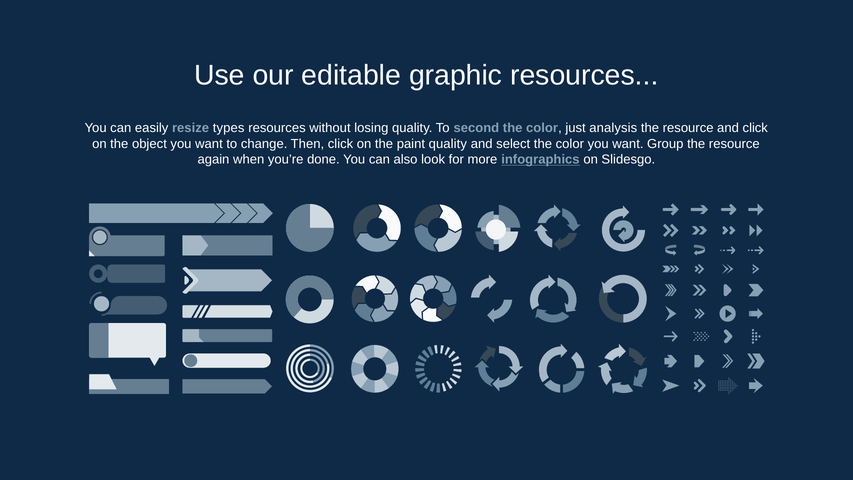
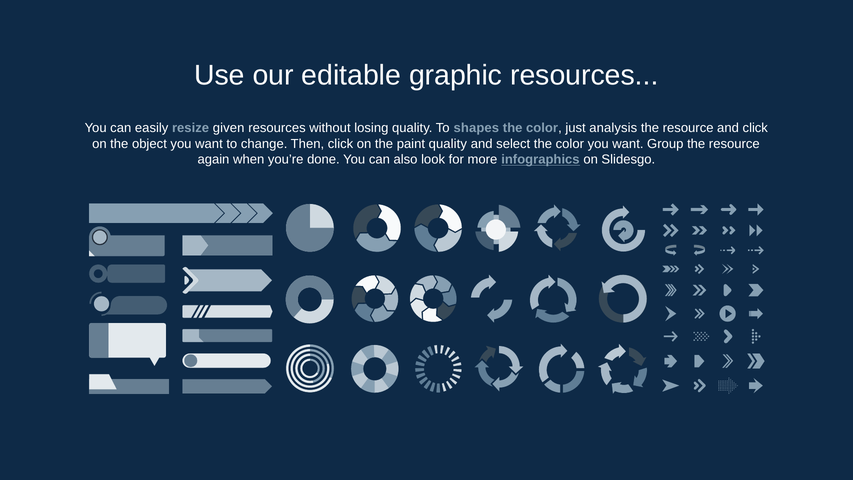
types: types -> given
second: second -> shapes
